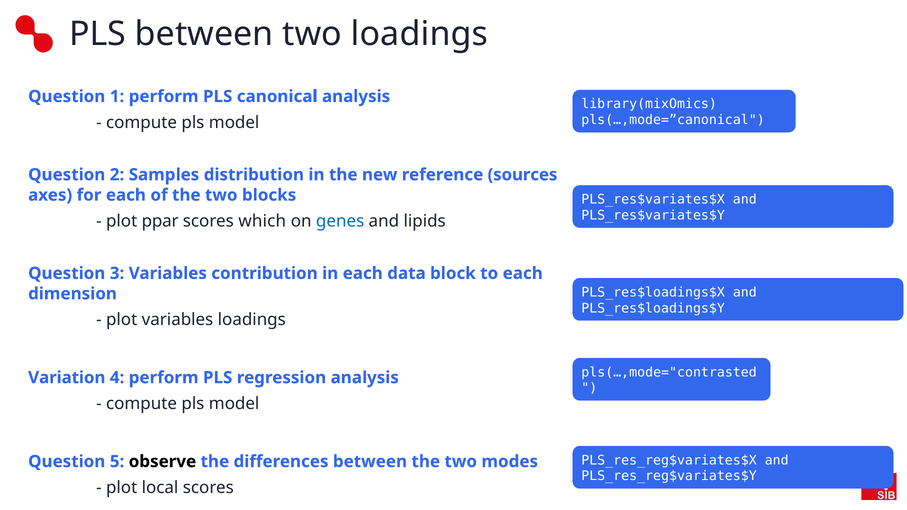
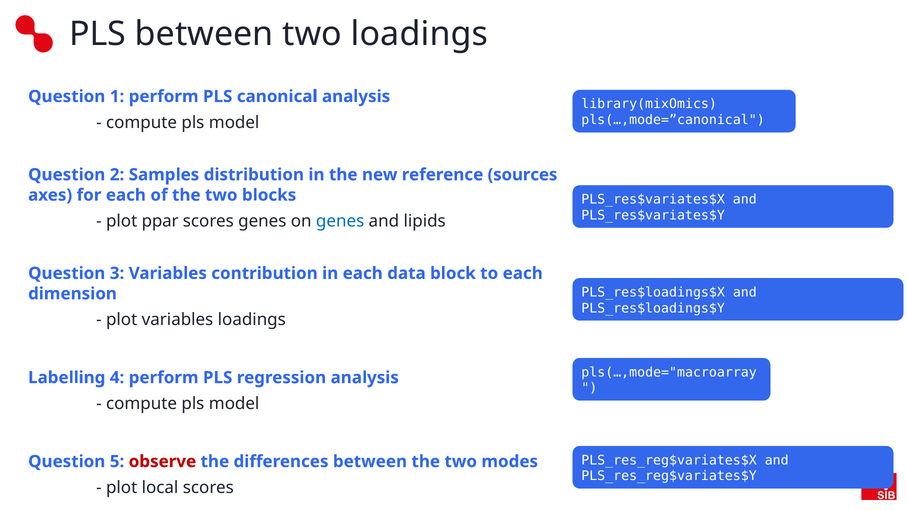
scores which: which -> genes
pls(…,mode="contrasted: pls(…,mode="contrasted -> pls(…,mode="macroarray
Variation: Variation -> Labelling
observe colour: black -> red
